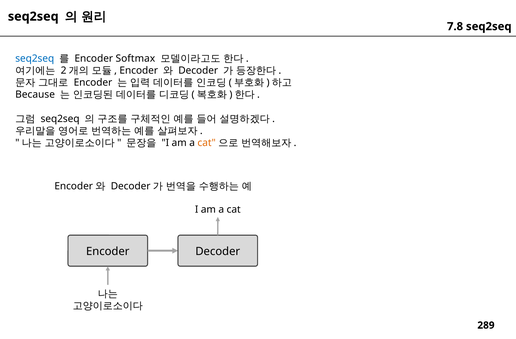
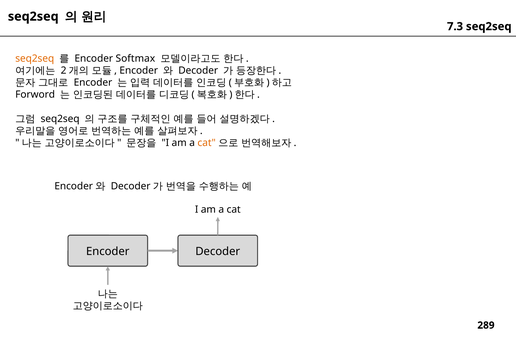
7.8: 7.8 -> 7.3
seq2seq at (35, 58) colour: blue -> orange
Because: Because -> Forword
